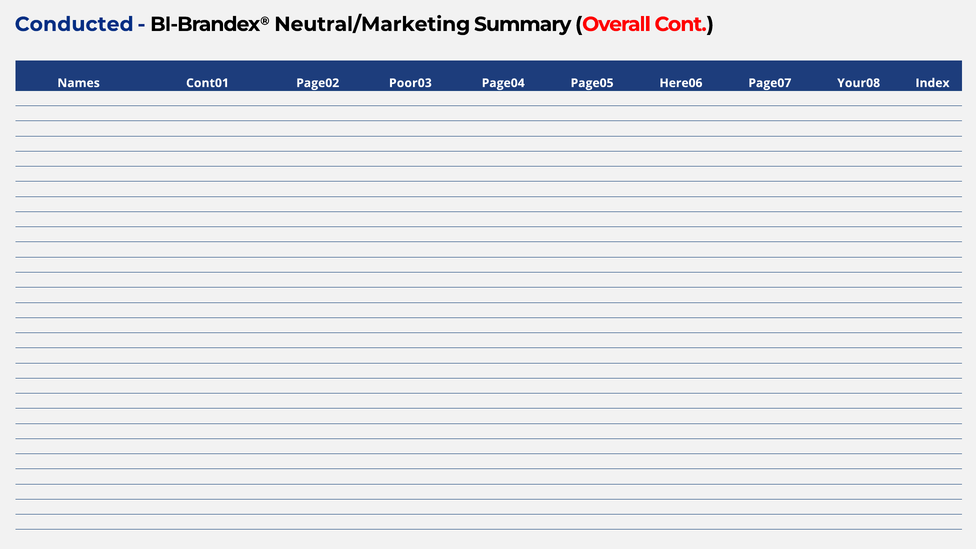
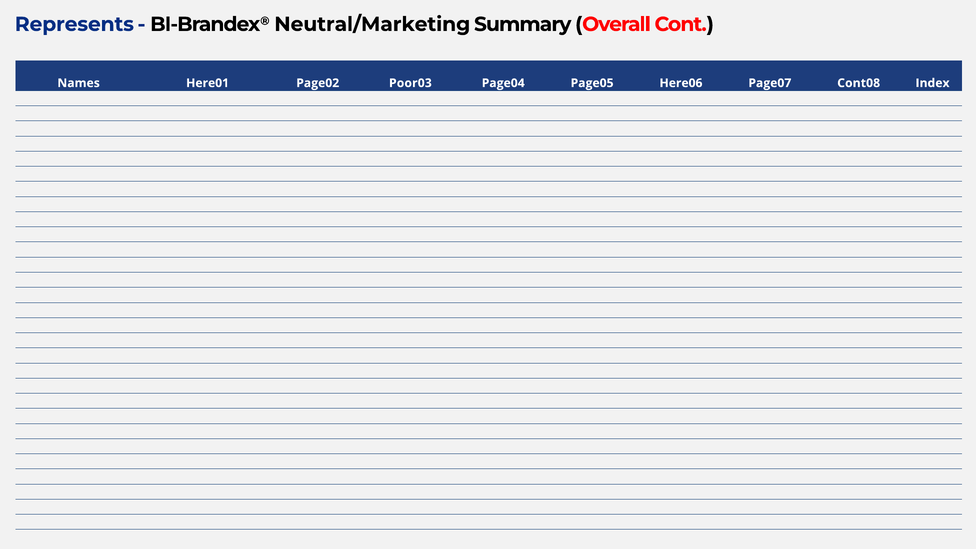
Conducted: Conducted -> Represents
Cont01: Cont01 -> Here01
Your08: Your08 -> Cont08
